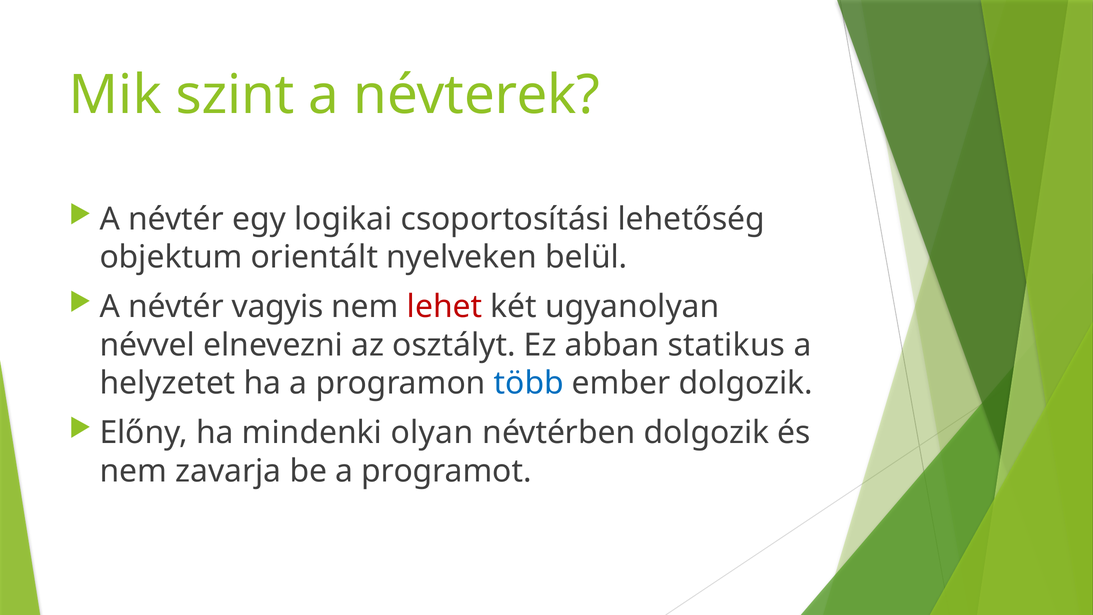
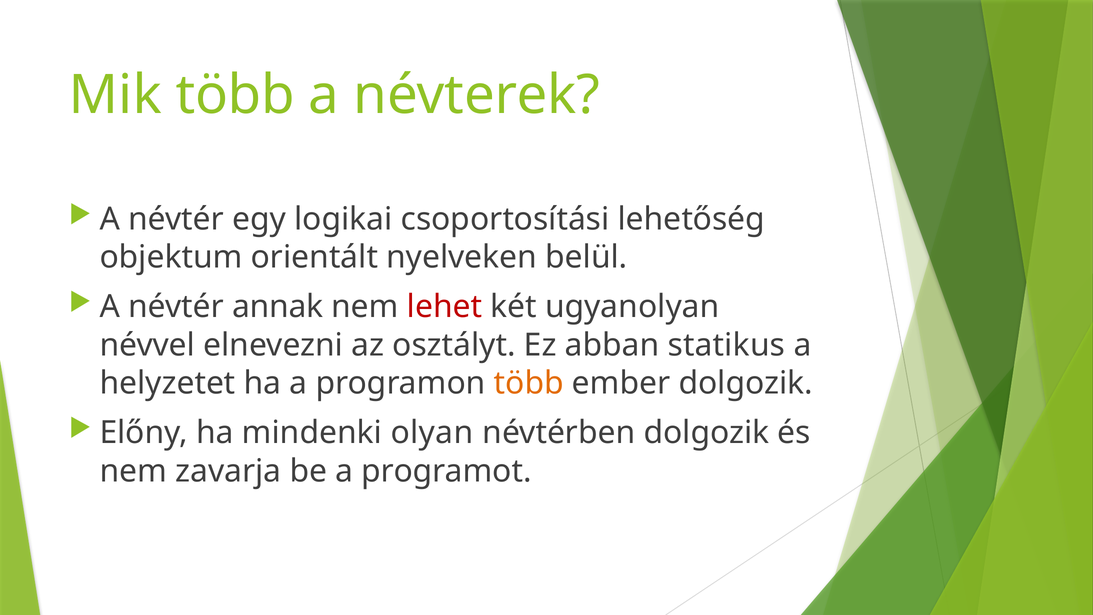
Mik szint: szint -> több
vagyis: vagyis -> annak
több at (529, 383) colour: blue -> orange
